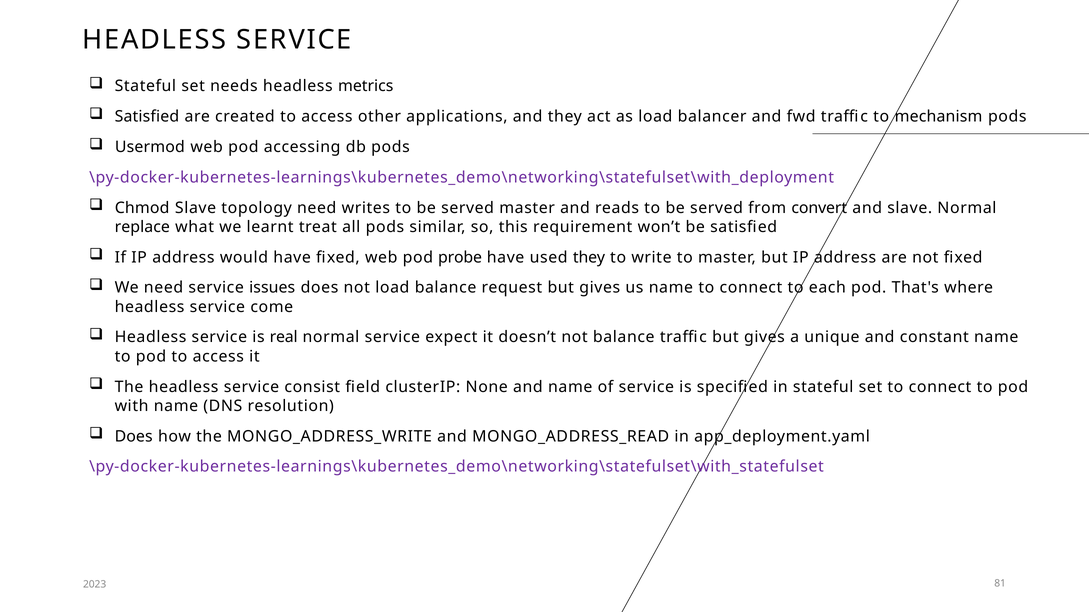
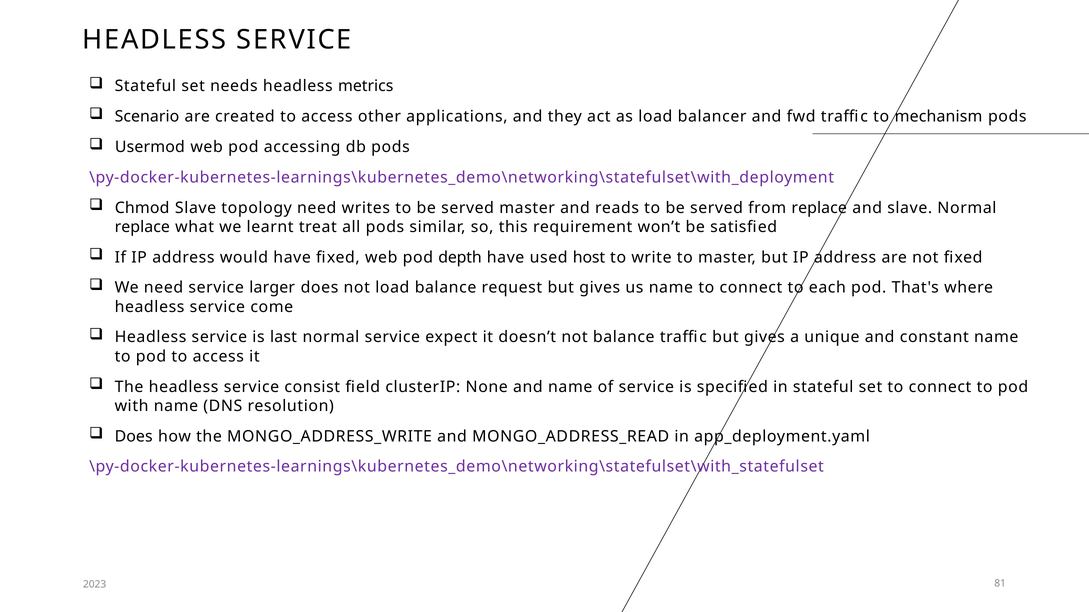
Satisfied at (147, 117): Satisfied -> Scenario
from convert: convert -> replace
probe: probe -> depth
used they: they -> host
issues: issues -> larger
real: real -> last
